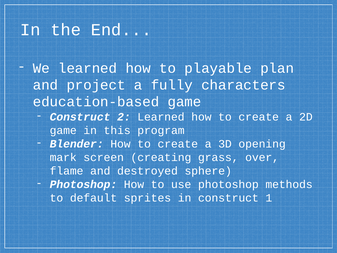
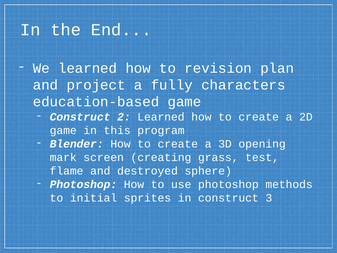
playable: playable -> revision
over: over -> test
default: default -> initial
1: 1 -> 3
